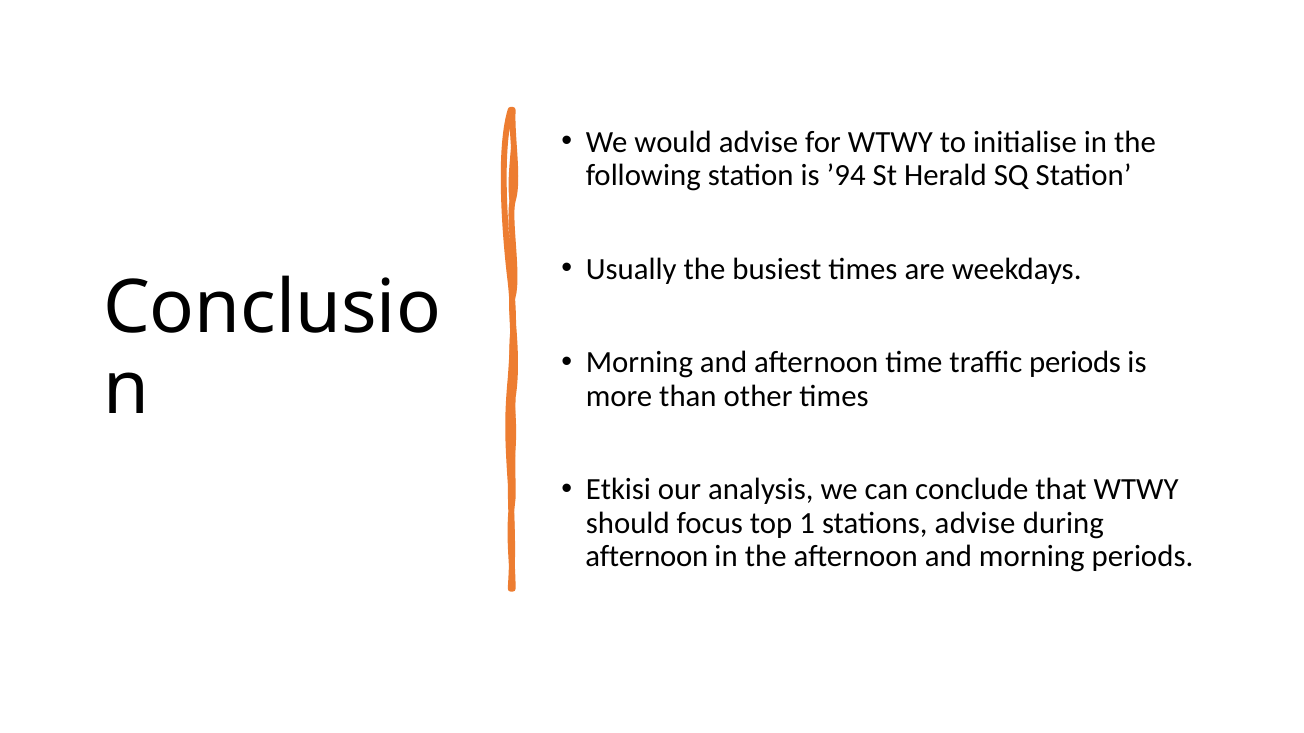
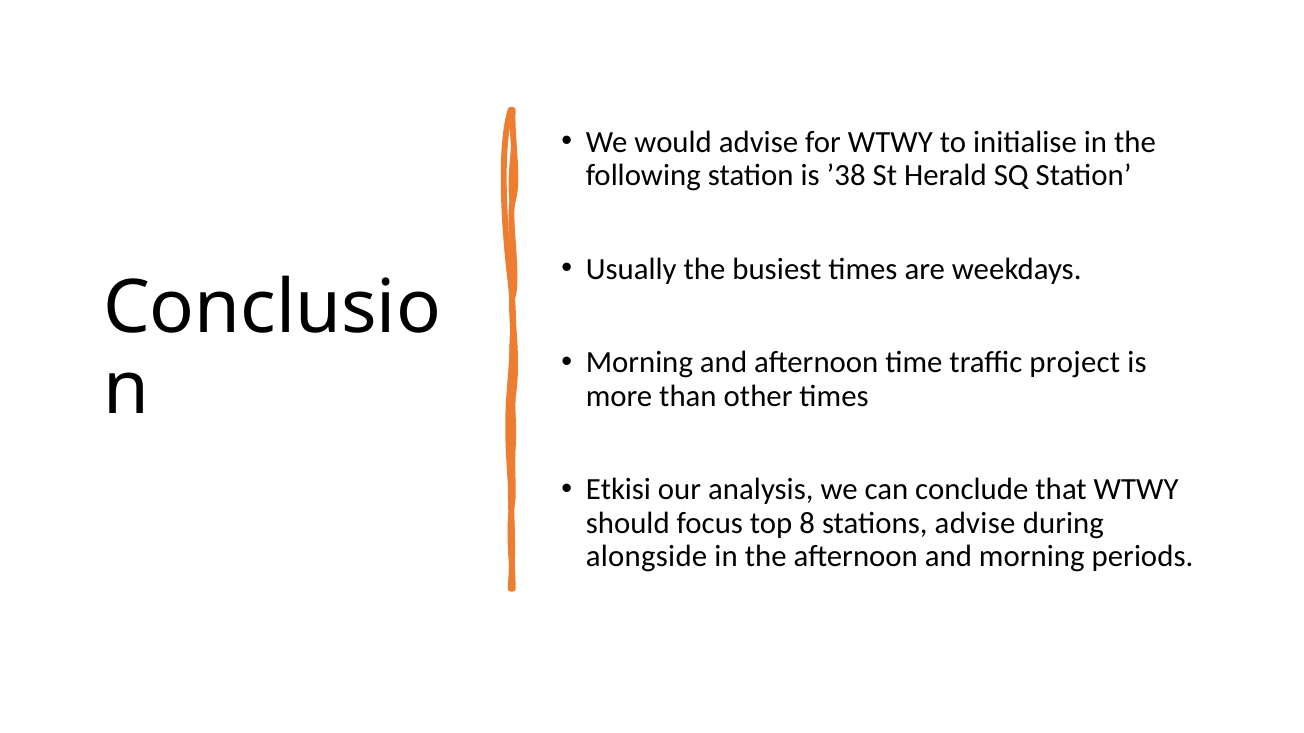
’94: ’94 -> ’38
traffic periods: periods -> project
1: 1 -> 8
afternoon at (647, 557): afternoon -> alongside
